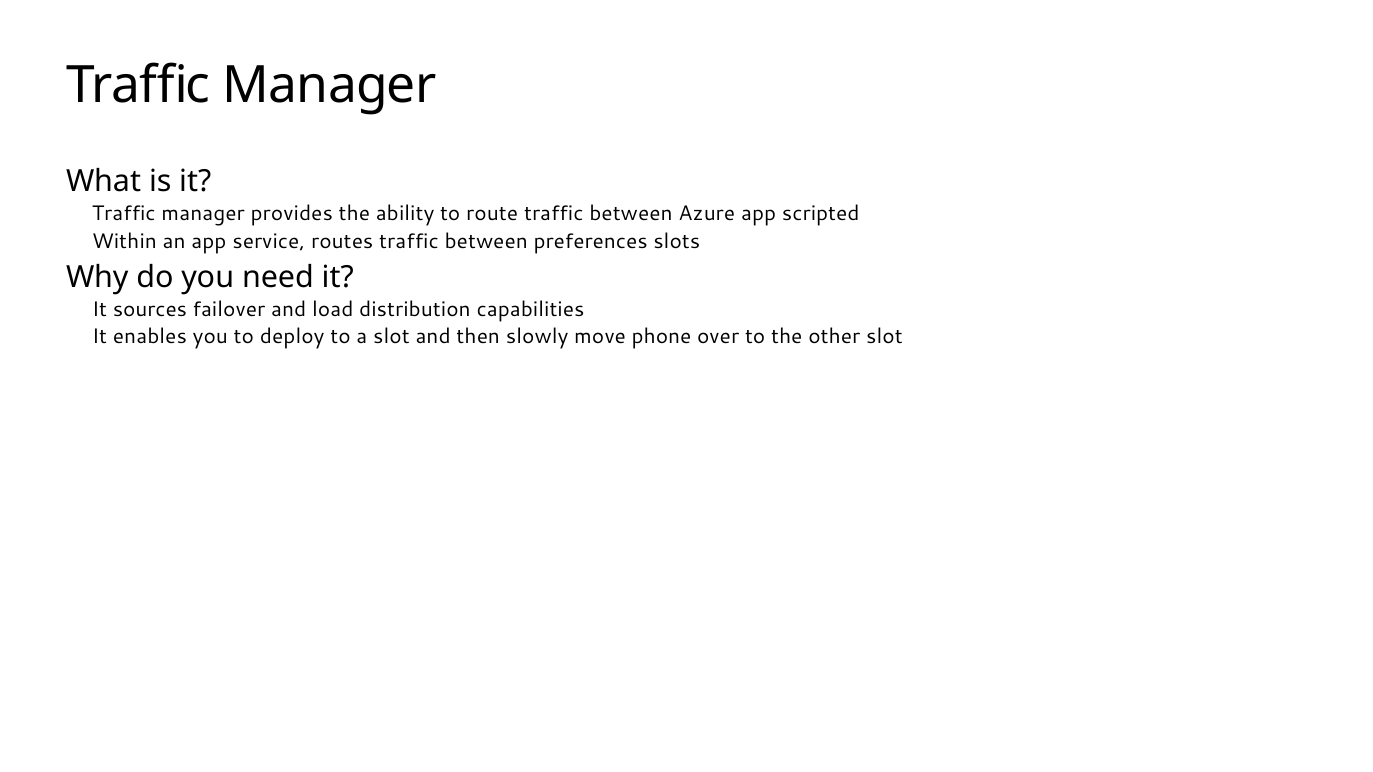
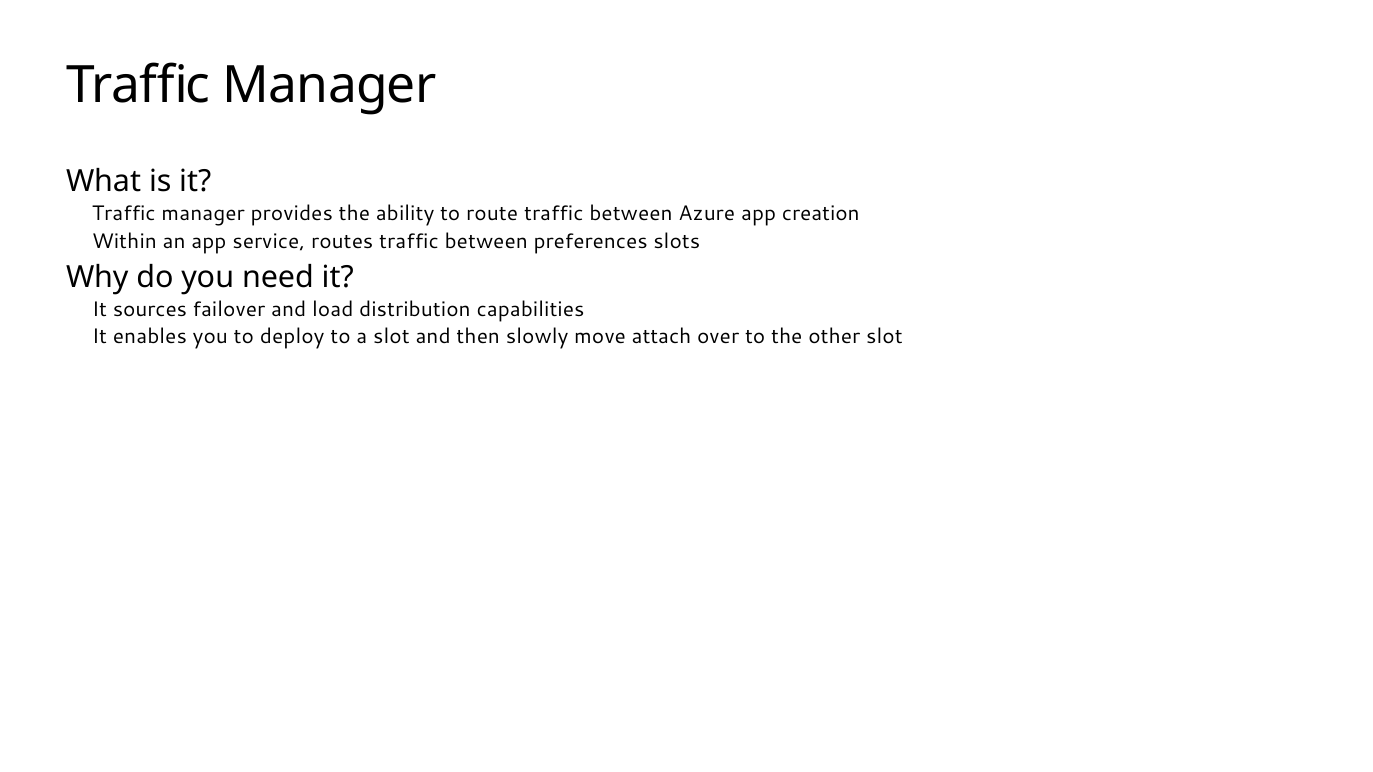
scripted: scripted -> creation
phone: phone -> attach
